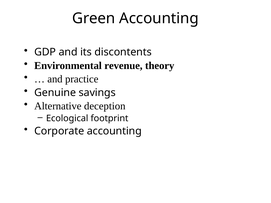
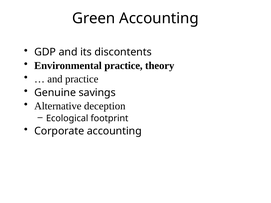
Environmental revenue: revenue -> practice
